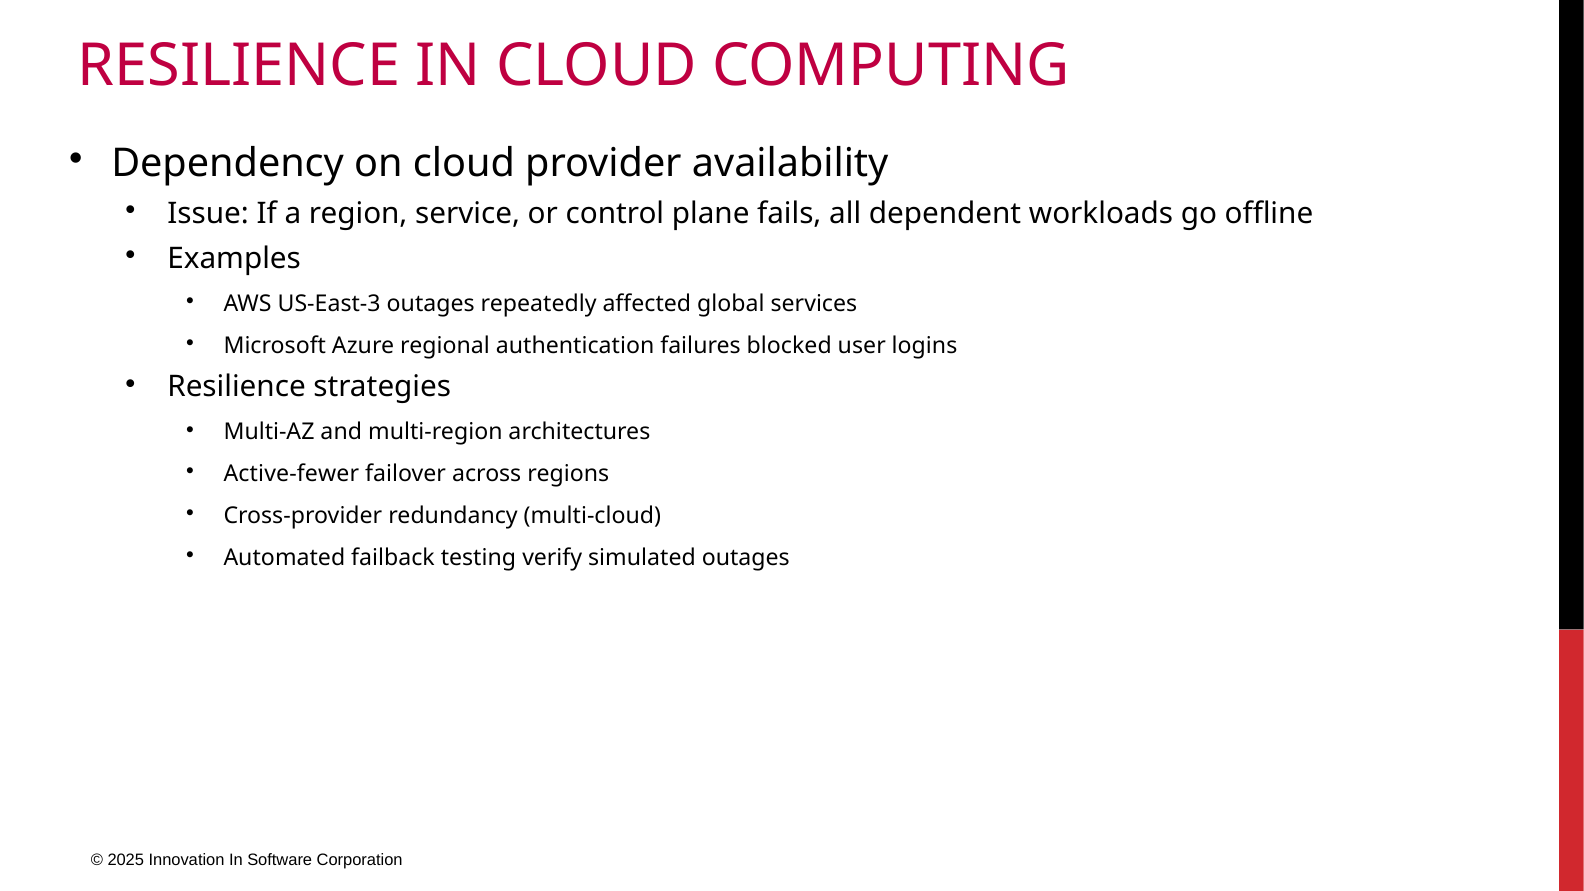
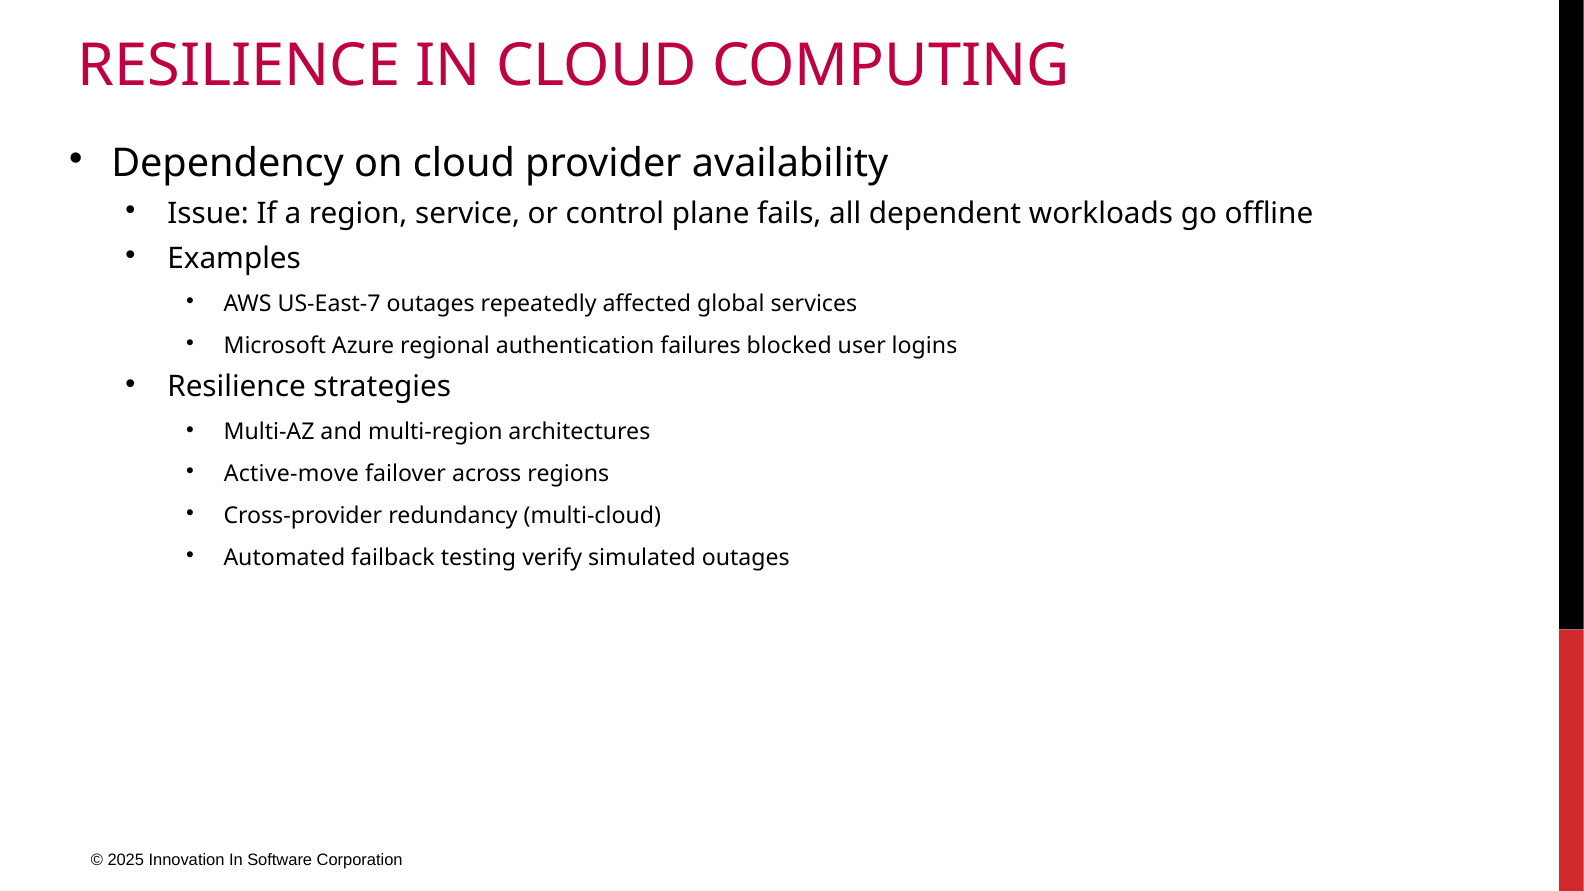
US-East-3: US-East-3 -> US-East-7
Active-fewer: Active-fewer -> Active-move
